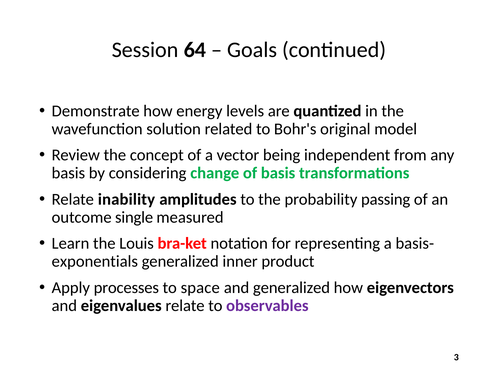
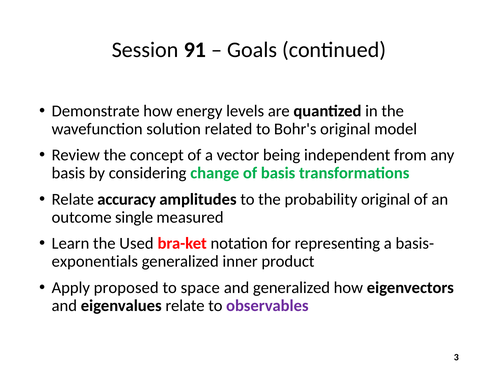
64: 64 -> 91
inability: inability -> accuracy
probability passing: passing -> original
Louis: Louis -> Used
processes: processes -> proposed
